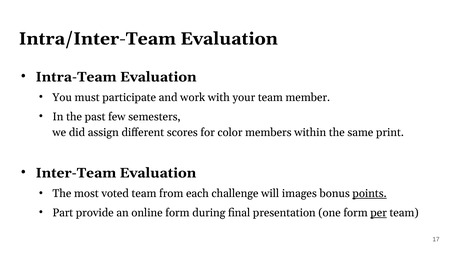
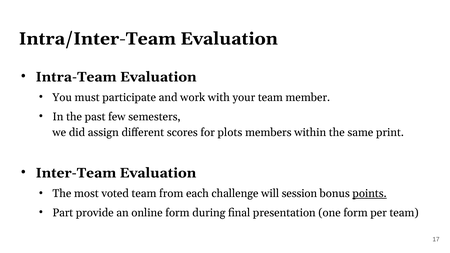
color: color -> plots
images: images -> session
per underline: present -> none
